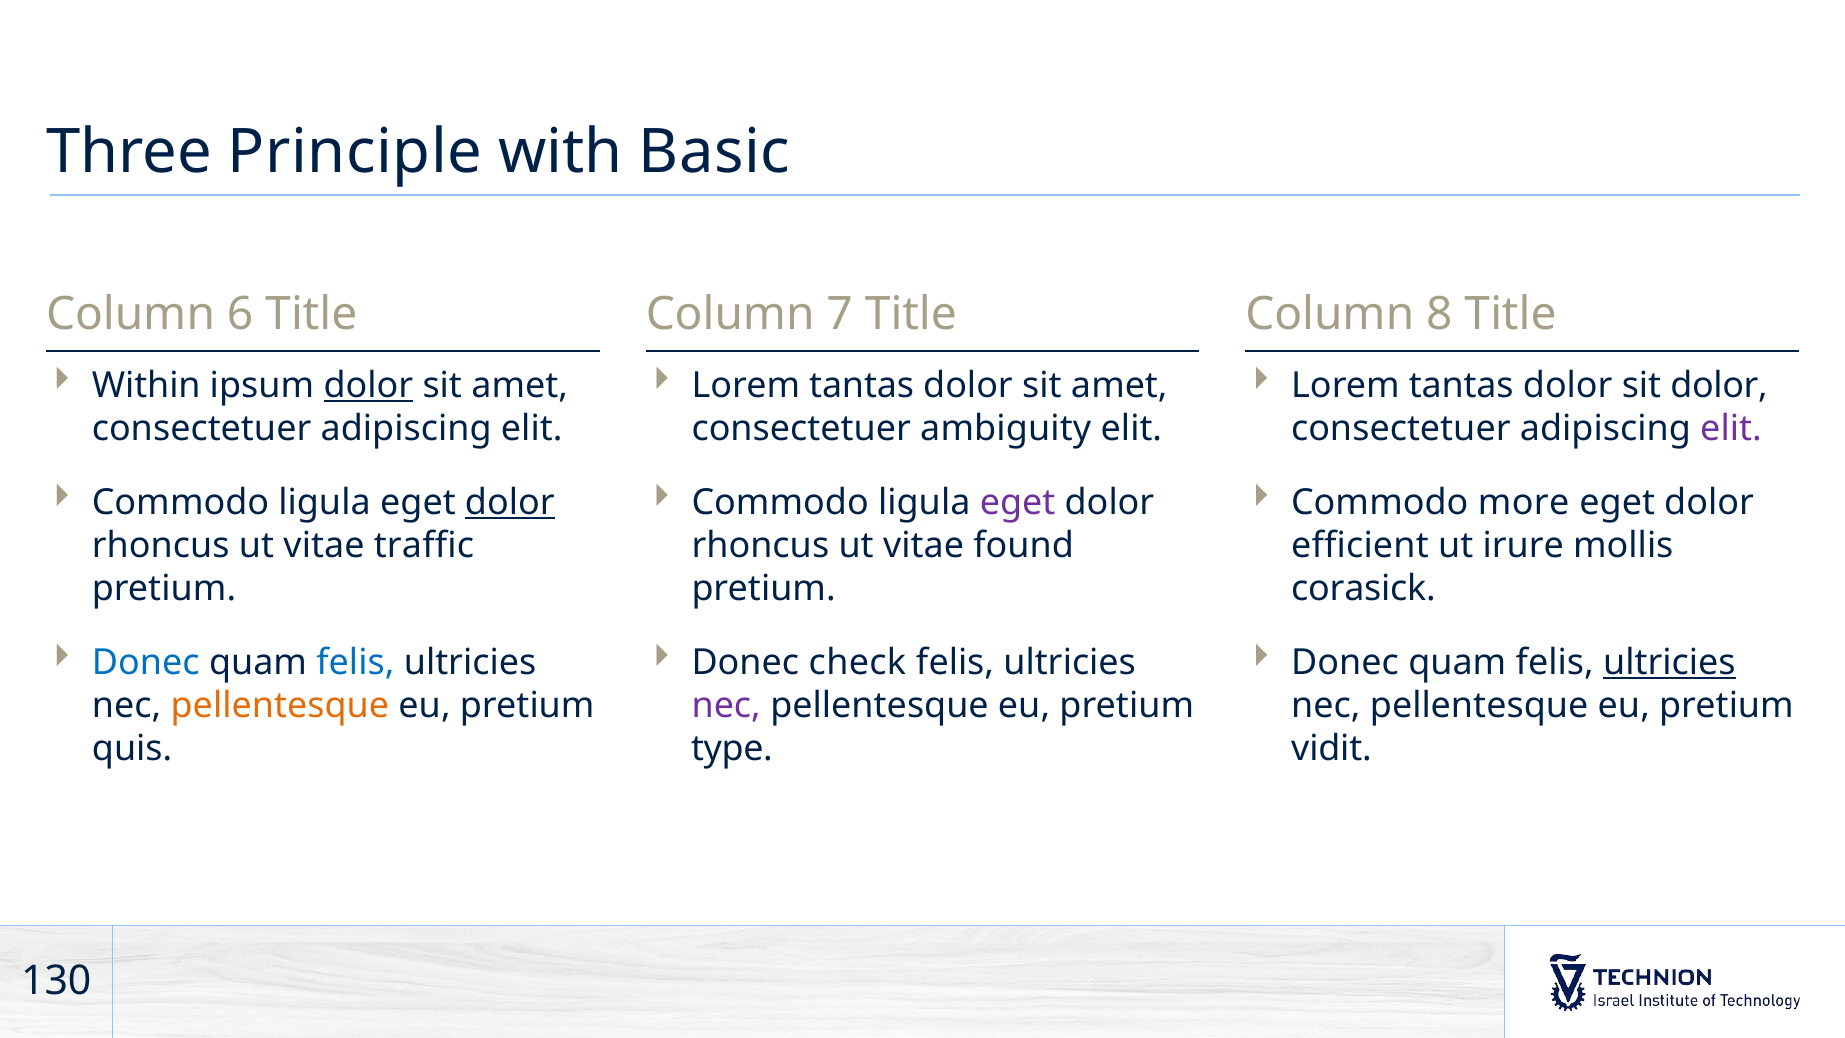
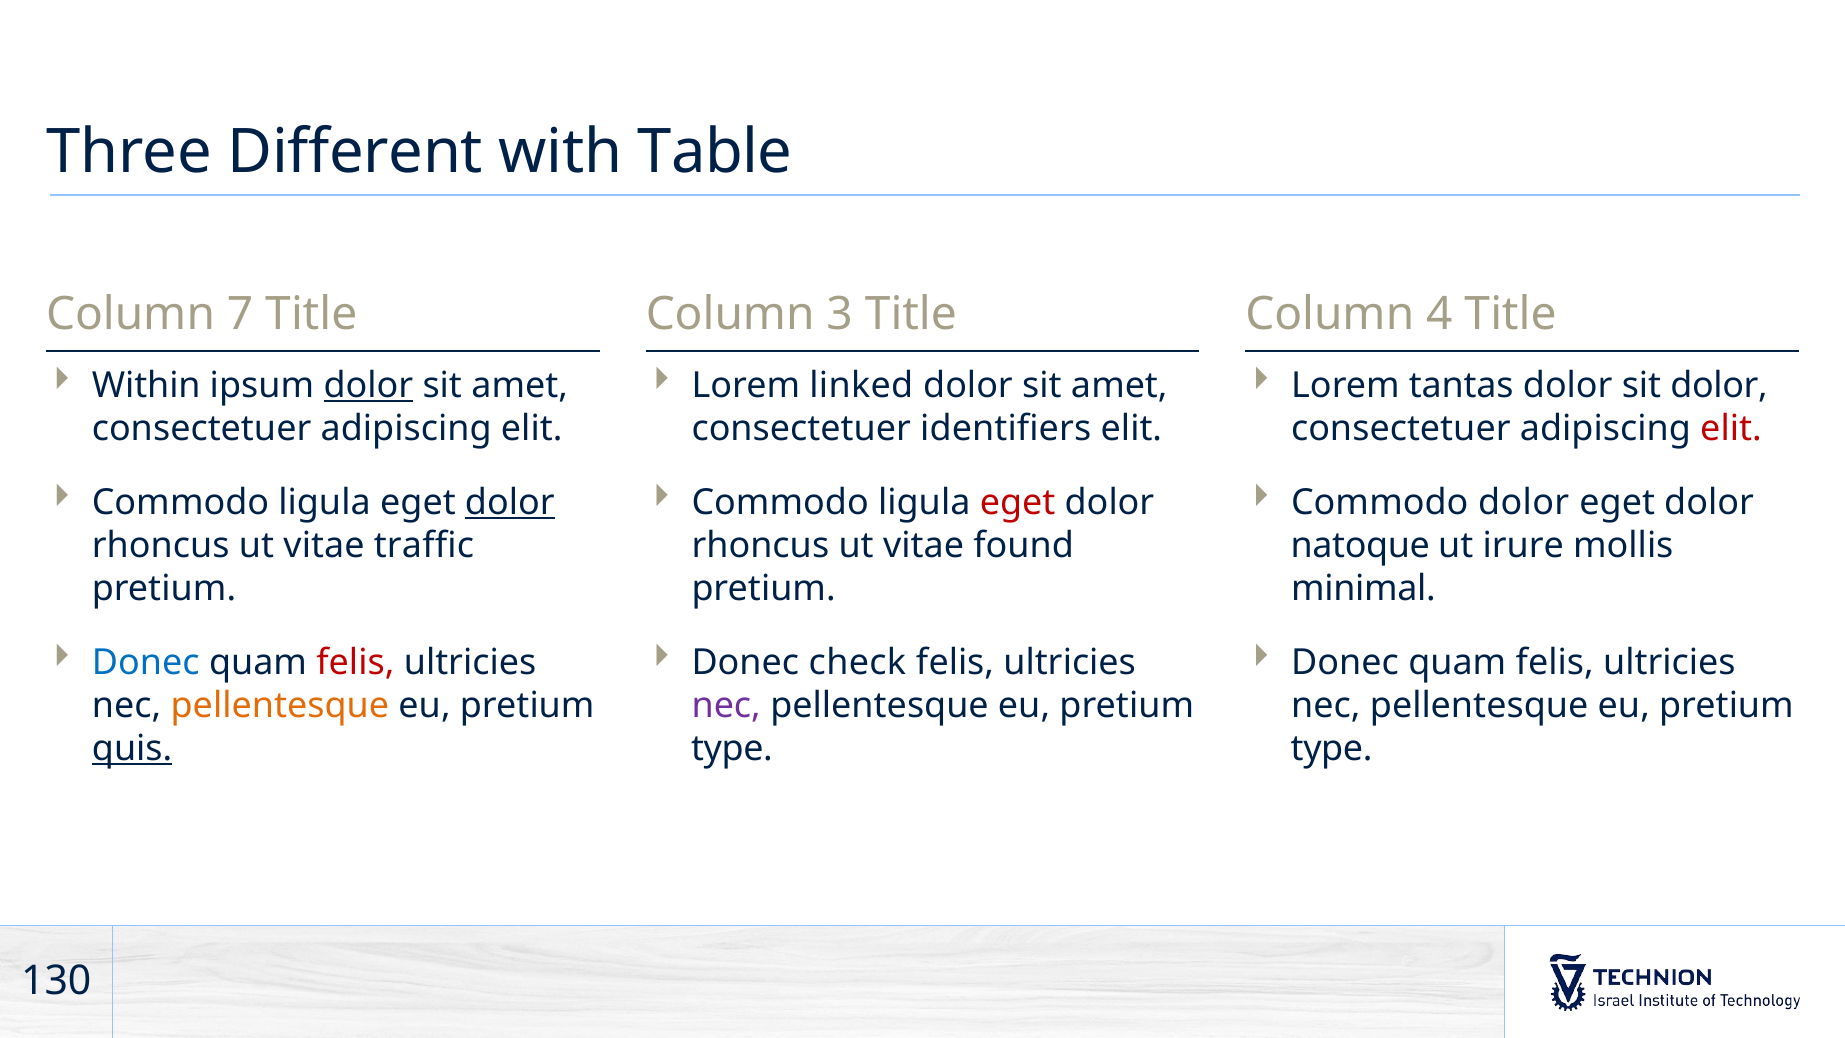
Principle: Principle -> Different
Basic: Basic -> Table
6: 6 -> 7
7: 7 -> 3
8: 8 -> 4
tantas at (862, 385): tantas -> linked
ambiguity: ambiguity -> identifiers
elit at (1731, 428) colour: purple -> red
eget at (1018, 502) colour: purple -> red
Commodo more: more -> dolor
efficient: efficient -> natoque
corasick: corasick -> minimal
felis at (355, 662) colour: blue -> red
ultricies at (1669, 662) underline: present -> none
quis underline: none -> present
vidit at (1331, 748): vidit -> type
